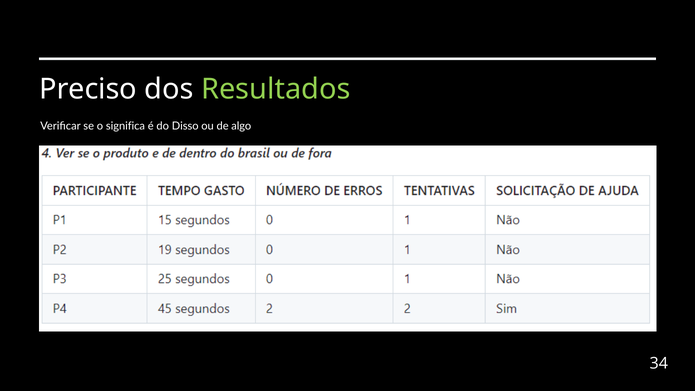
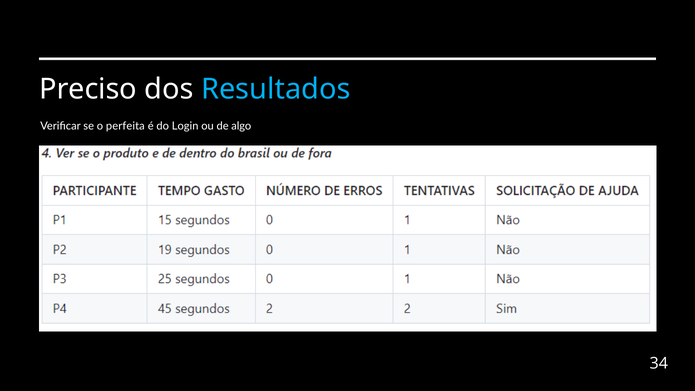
Resultados colour: light green -> light blue
significa: significa -> perfeita
Disso: Disso -> Login
